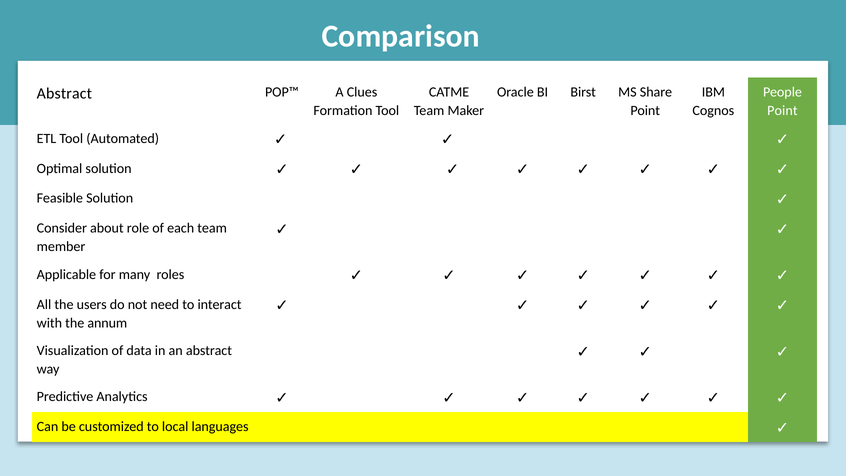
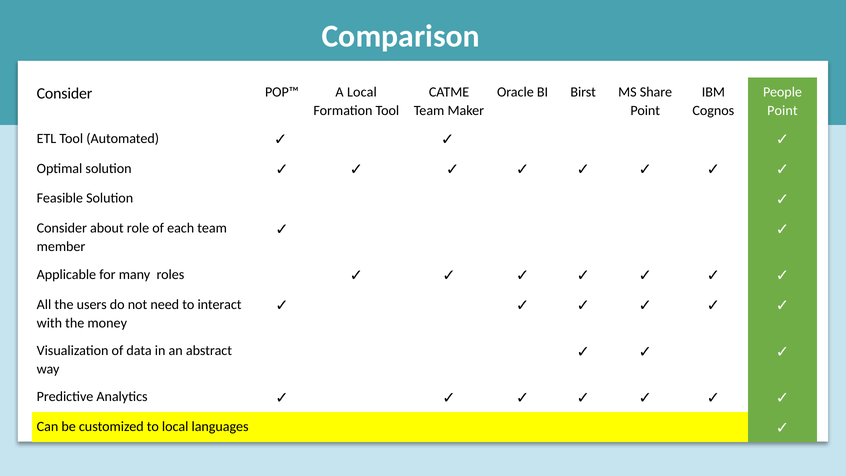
Abstract at (64, 93): Abstract -> Consider
A Clues: Clues -> Local
annum: annum -> money
